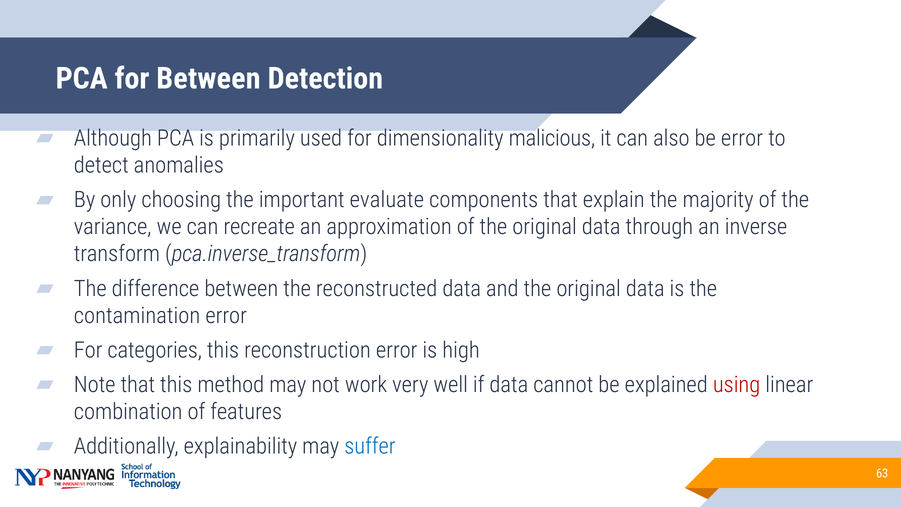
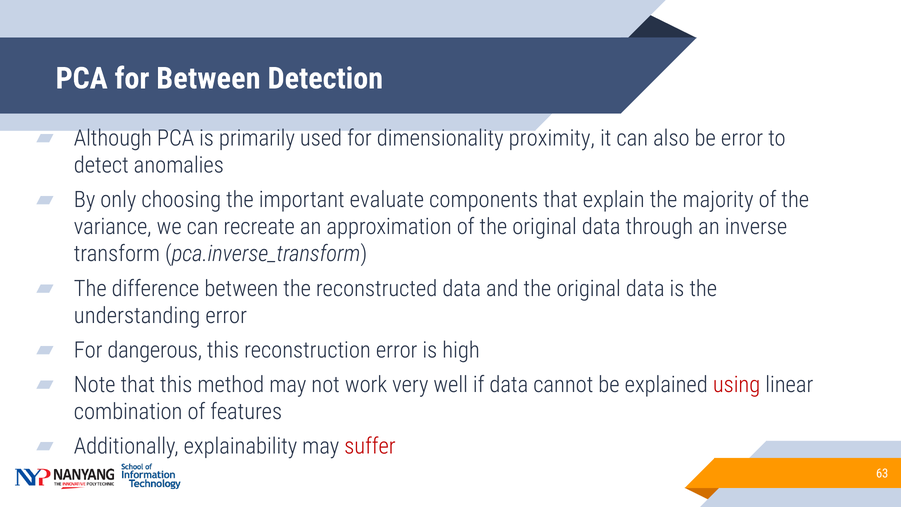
malicious: malicious -> proximity
contamination: contamination -> understanding
categories: categories -> dangerous
suffer colour: blue -> red
